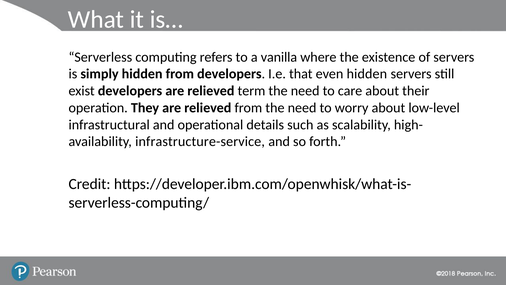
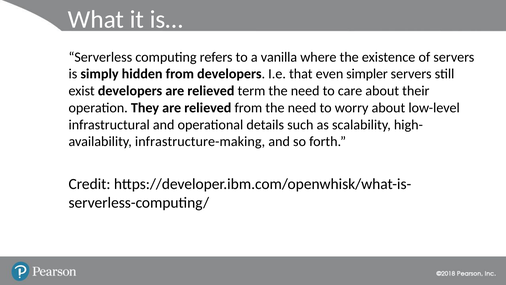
even hidden: hidden -> simpler
infrastructure-service: infrastructure-service -> infrastructure-making
